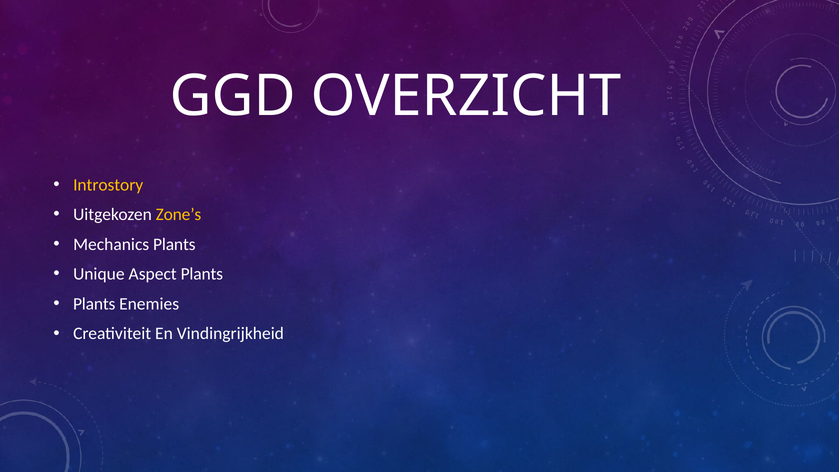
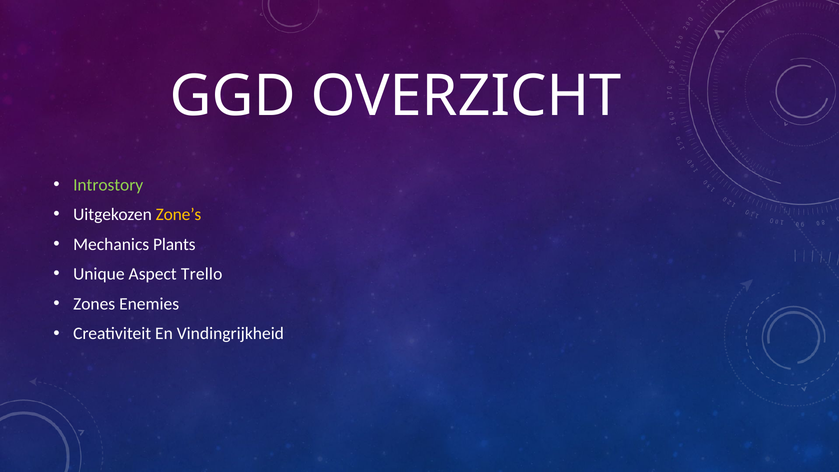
Introstory colour: yellow -> light green
Aspect Plants: Plants -> Trello
Plants at (94, 304): Plants -> Zones
